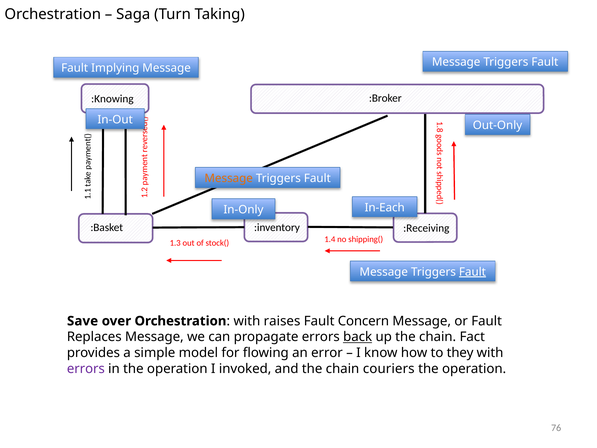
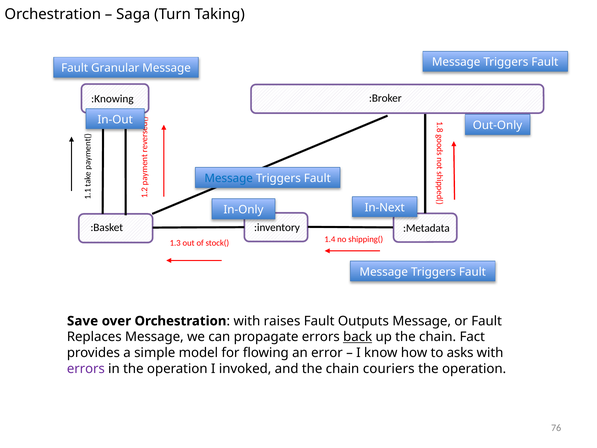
Implying: Implying -> Granular
Message at (229, 178) colour: orange -> blue
In-Each: In-Each -> In-Next
:Receiving: :Receiving -> :Metadata
Fault at (472, 272) underline: present -> none
Concern: Concern -> Outputs
they: they -> asks
